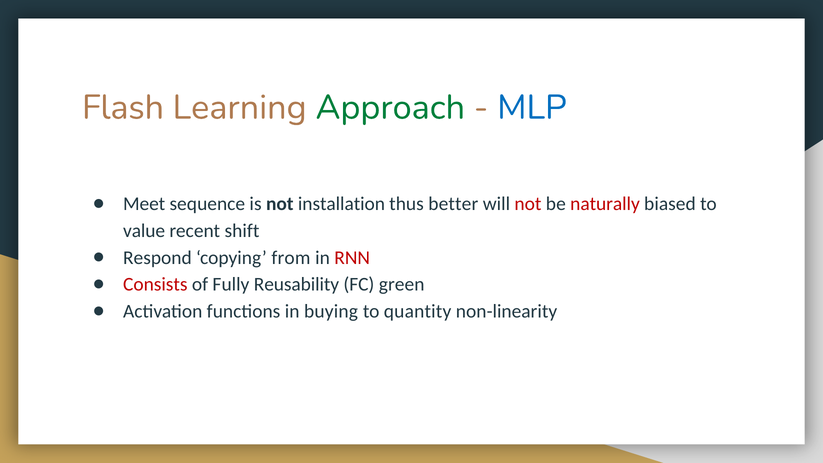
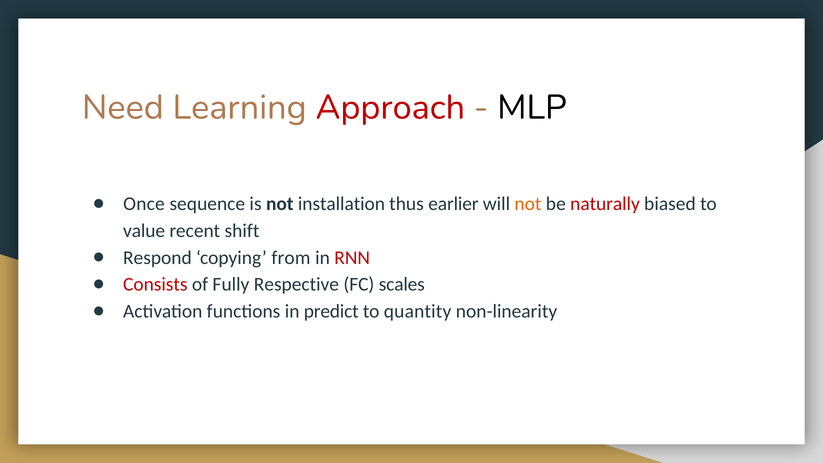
Flash: Flash -> Need
Approach colour: green -> red
MLP colour: blue -> black
Meet: Meet -> Once
better: better -> earlier
not at (528, 204) colour: red -> orange
Reusability: Reusability -> Respective
green: green -> scales
buying: buying -> predict
